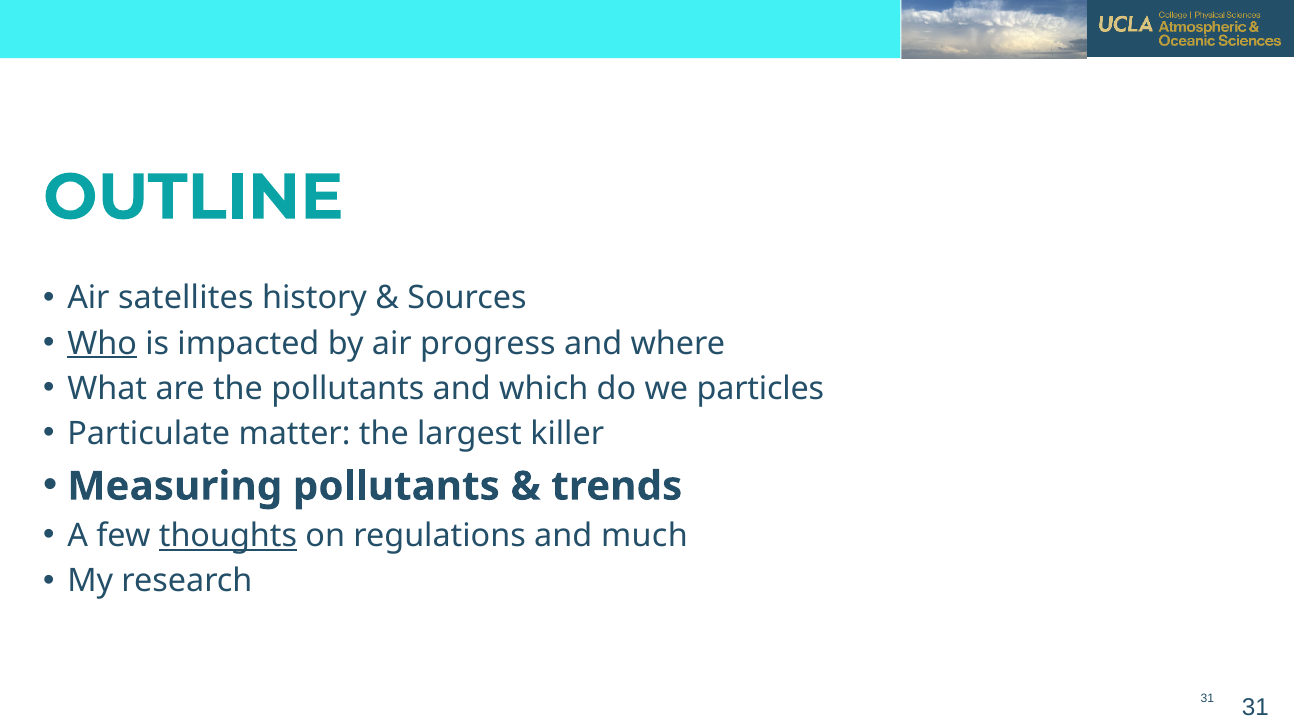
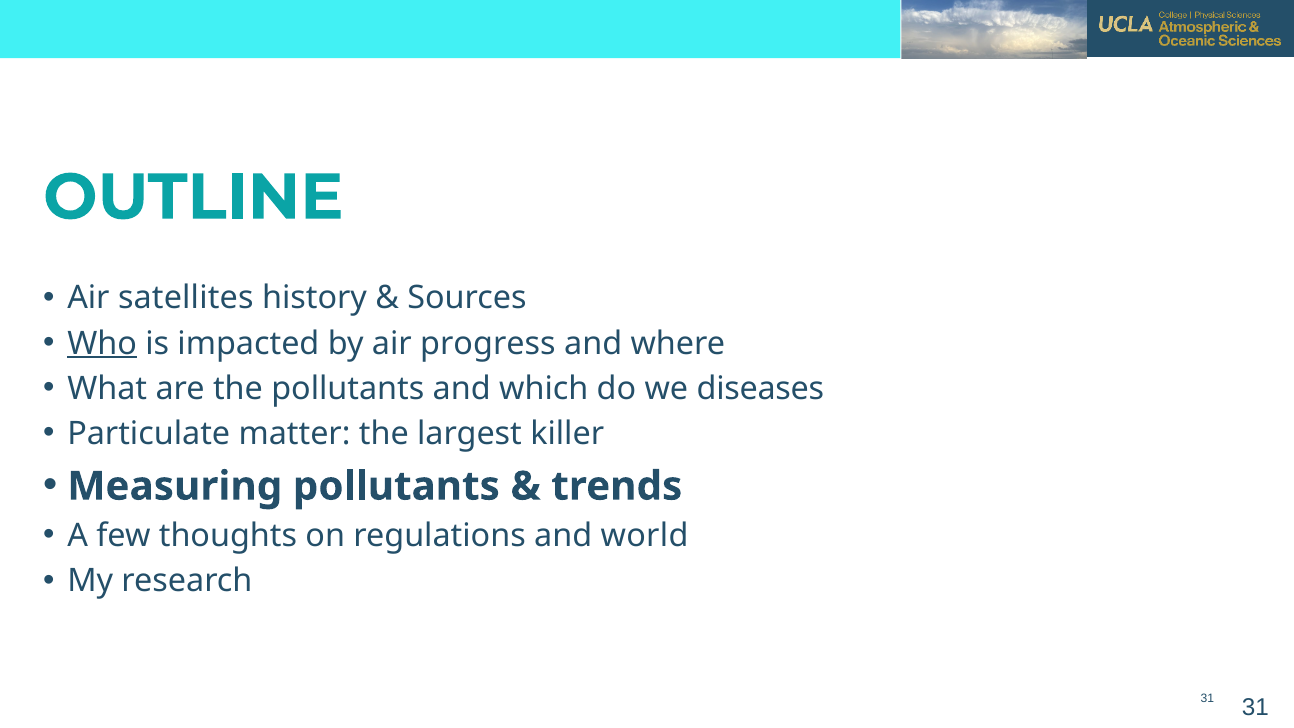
particles: particles -> diseases
thoughts underline: present -> none
much: much -> world
